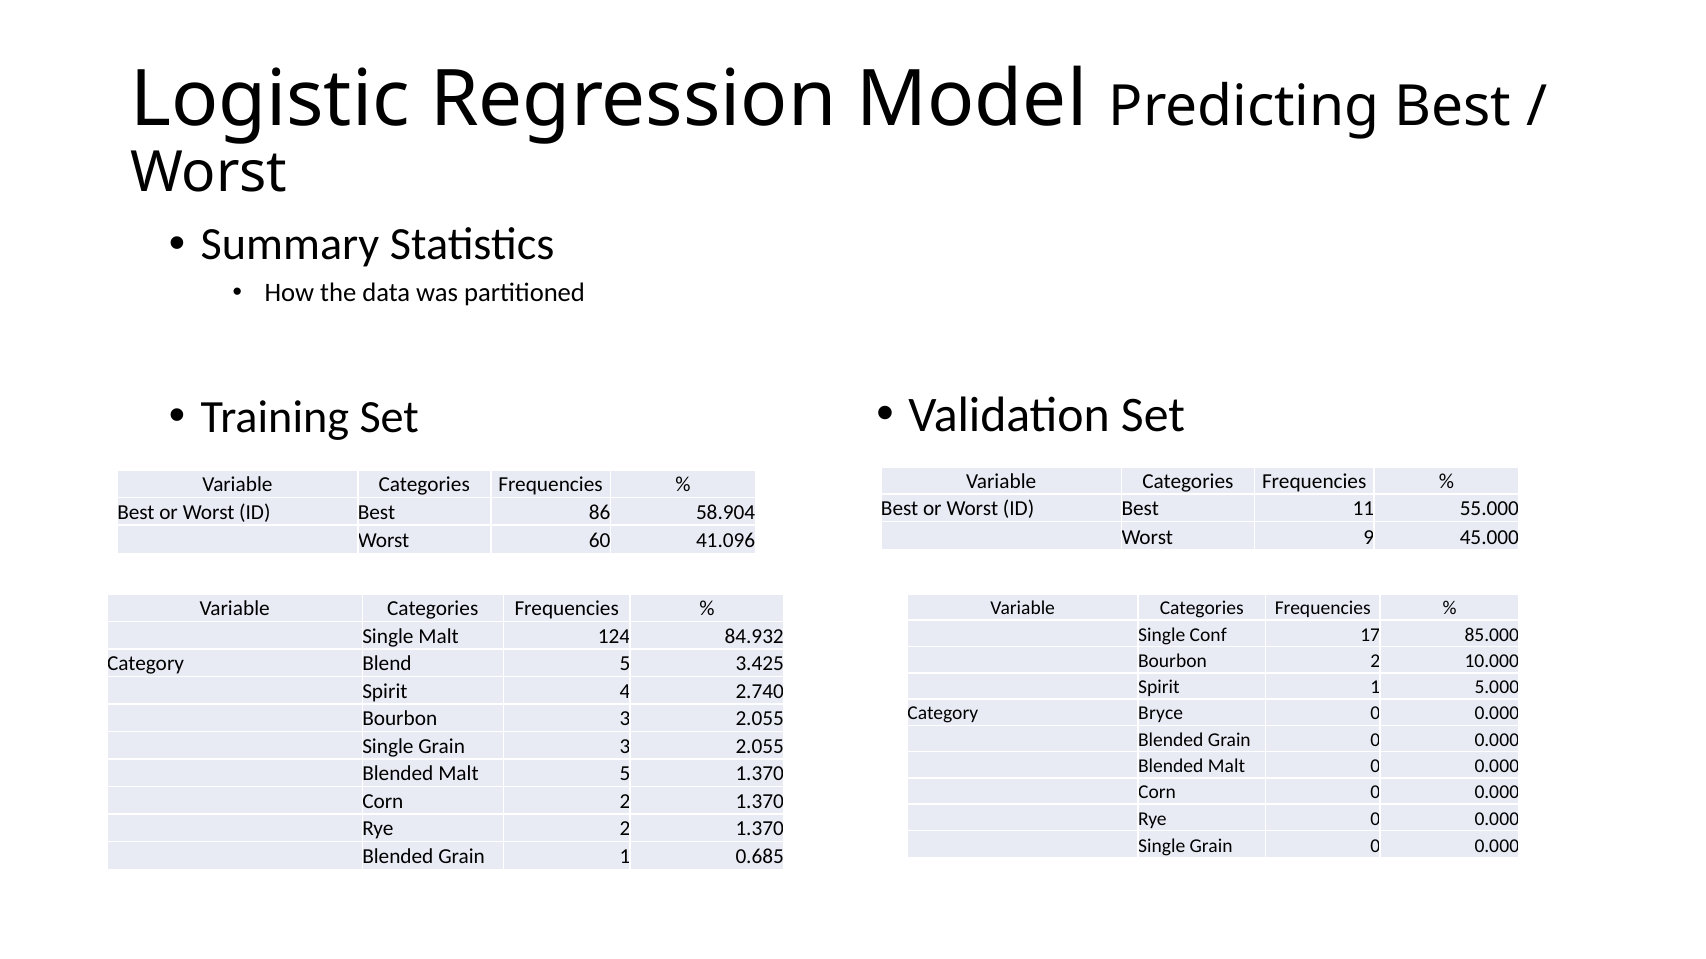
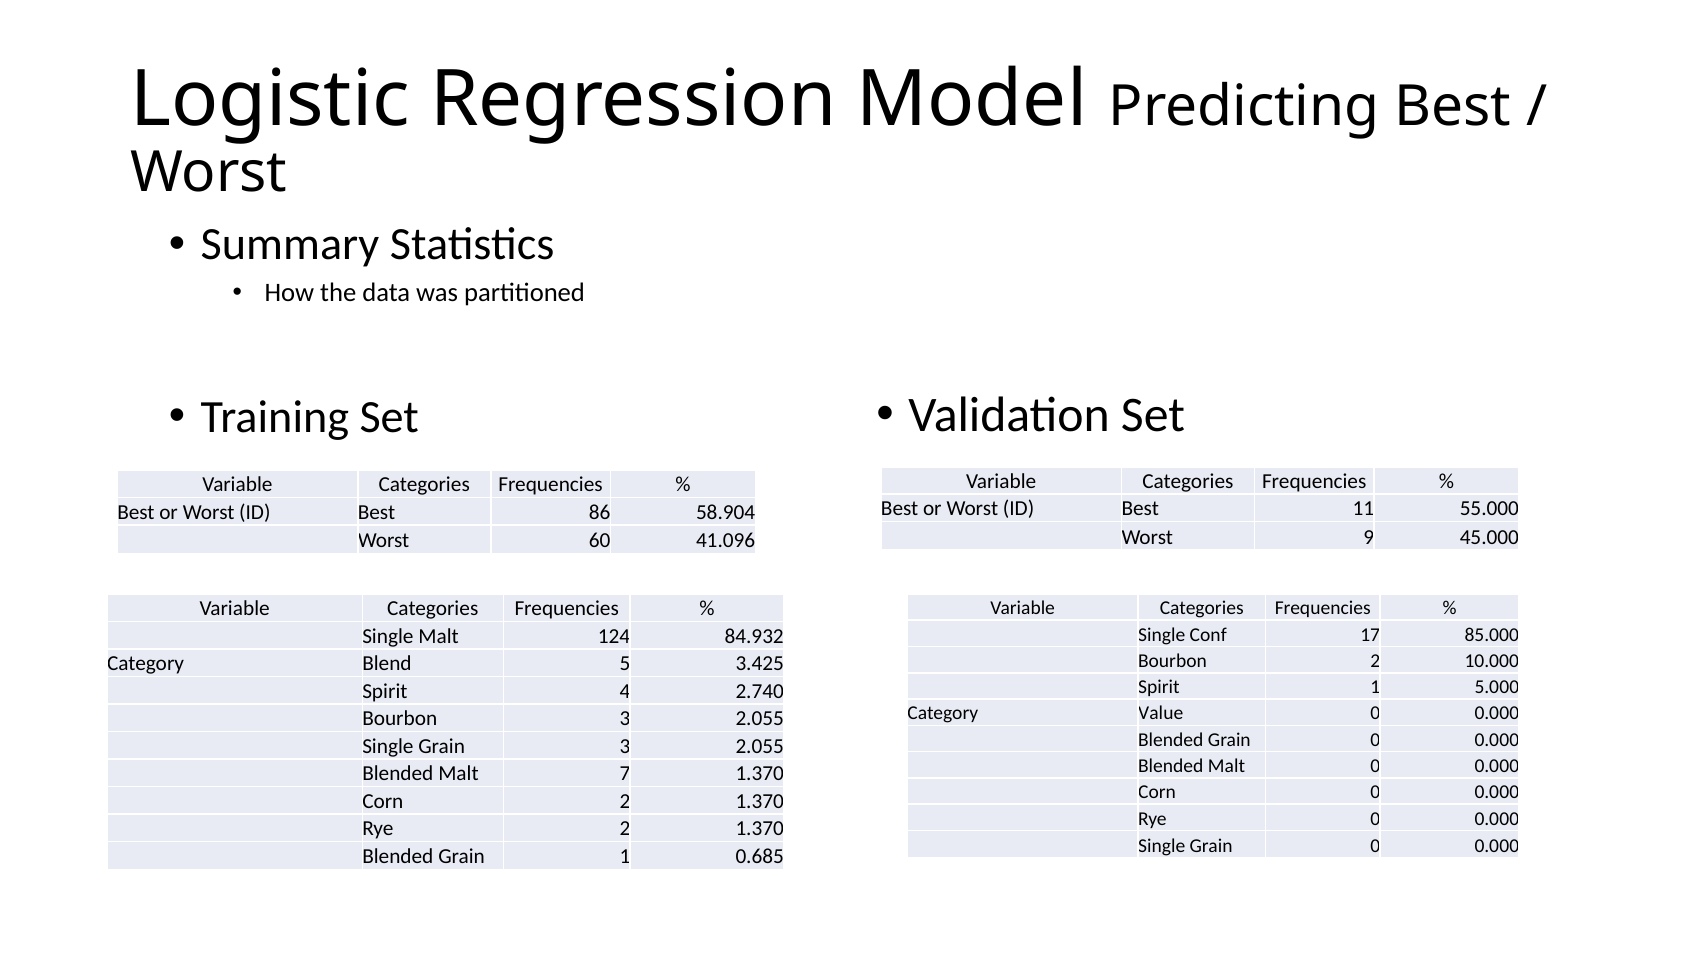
Bryce: Bryce -> Value
Malt 5: 5 -> 7
